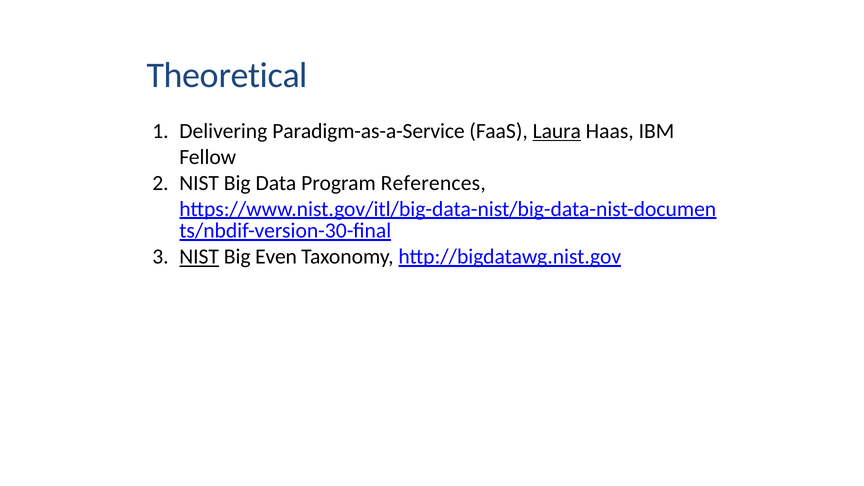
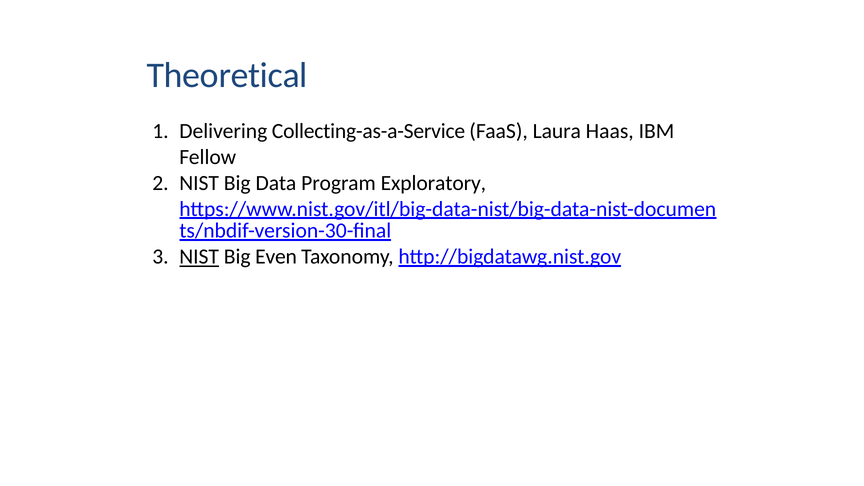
Paradigm-as-a-Service: Paradigm-as-a-Service -> Collecting-as-a-Service
Laura underline: present -> none
References: References -> Exploratory
